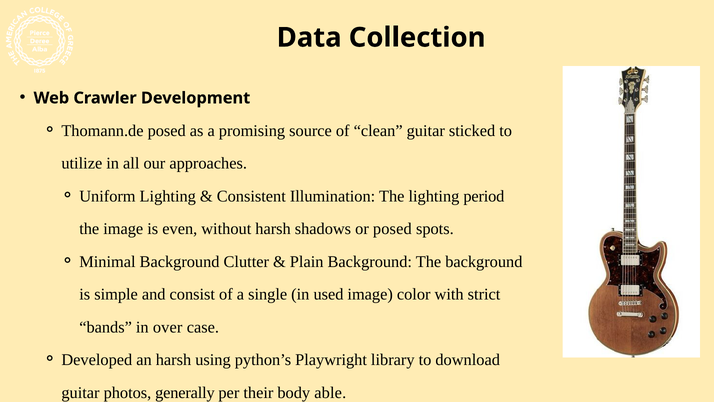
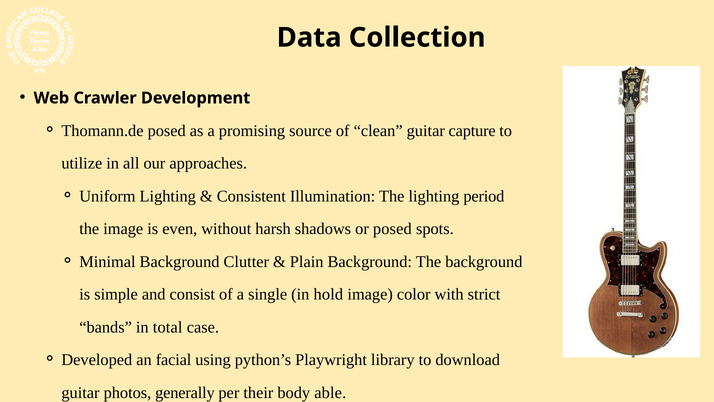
sticked: sticked -> capture
used: used -> hold
over: over -> total
an harsh: harsh -> facial
